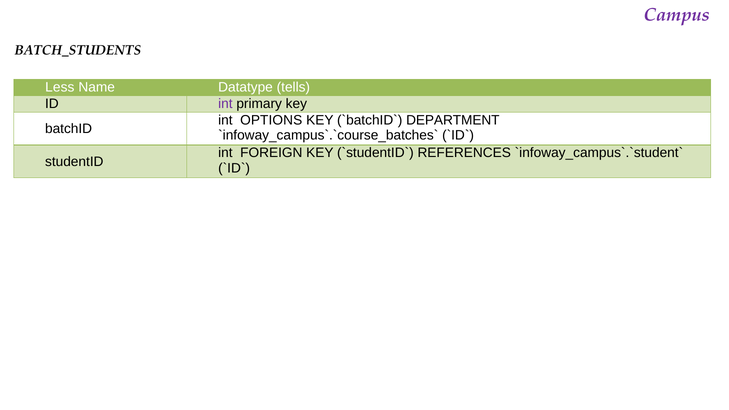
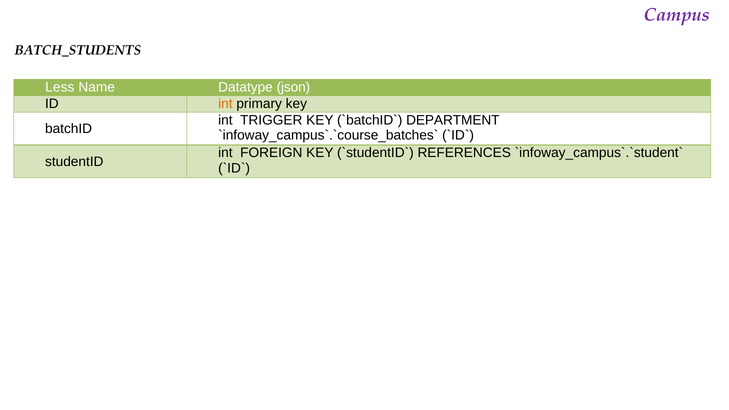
tells: tells -> json
int at (225, 104) colour: purple -> orange
OPTIONS: OPTIONS -> TRIGGER
